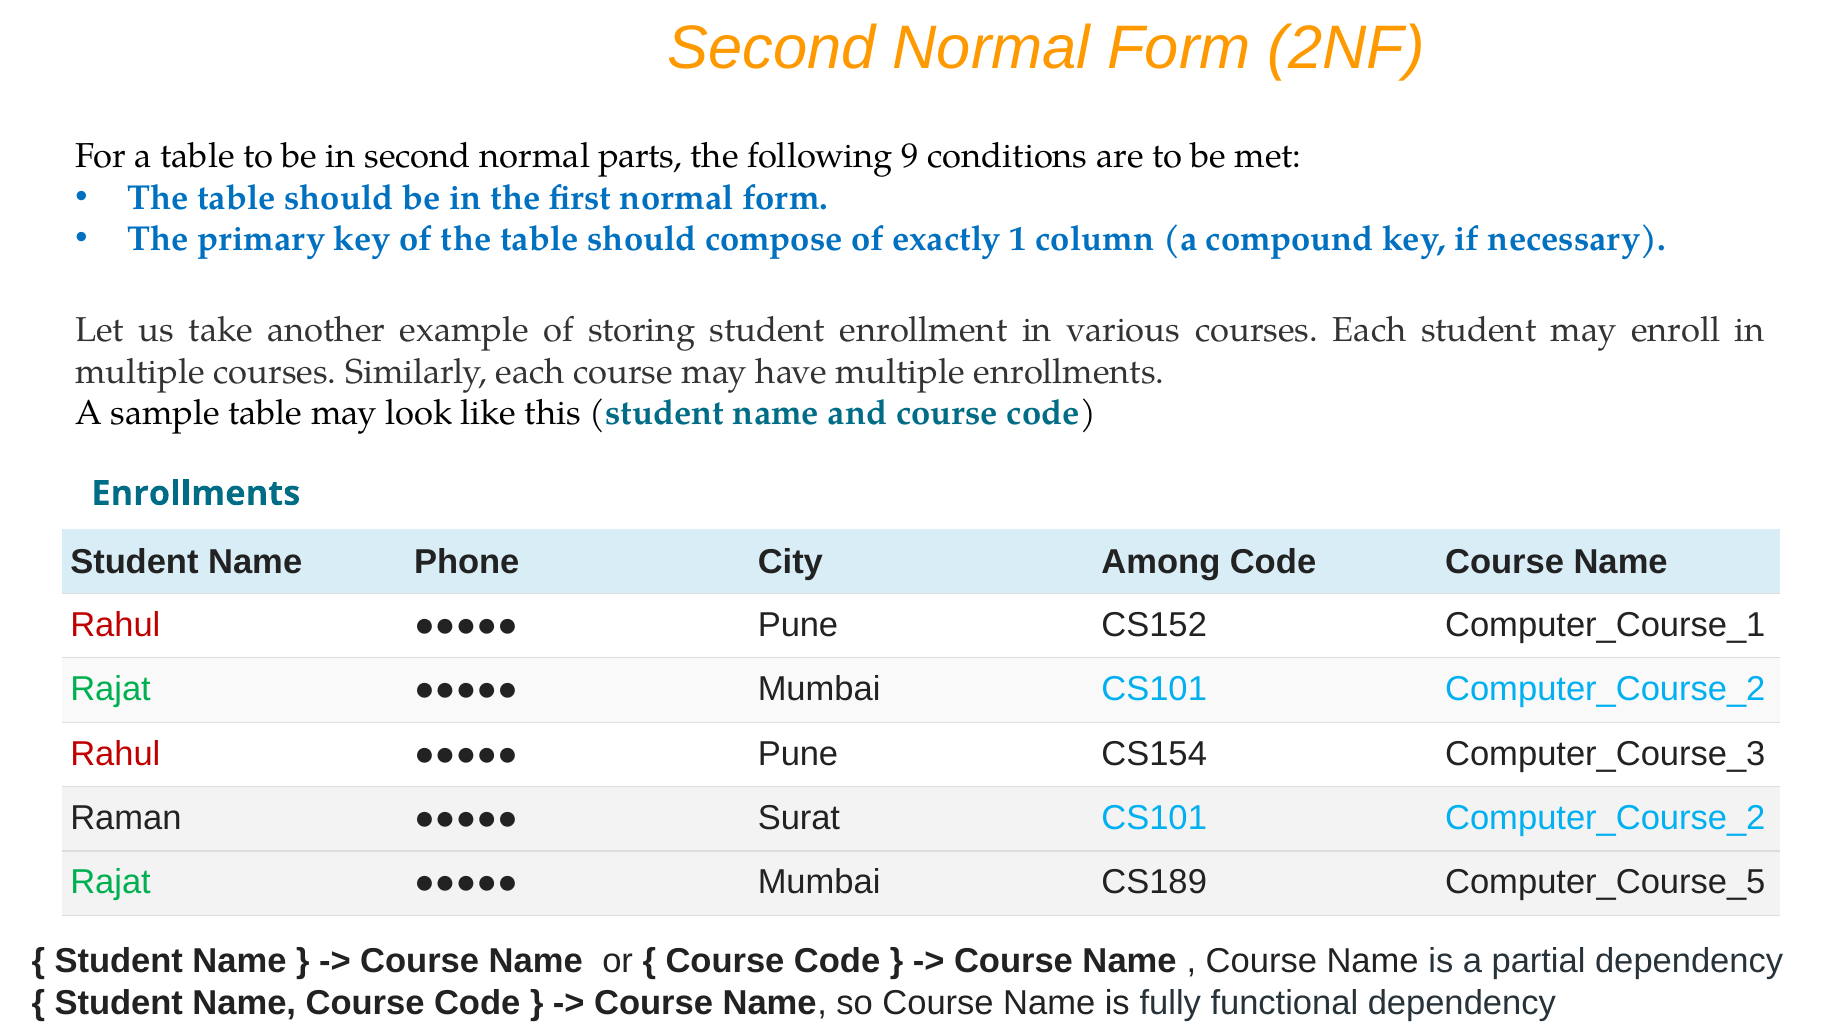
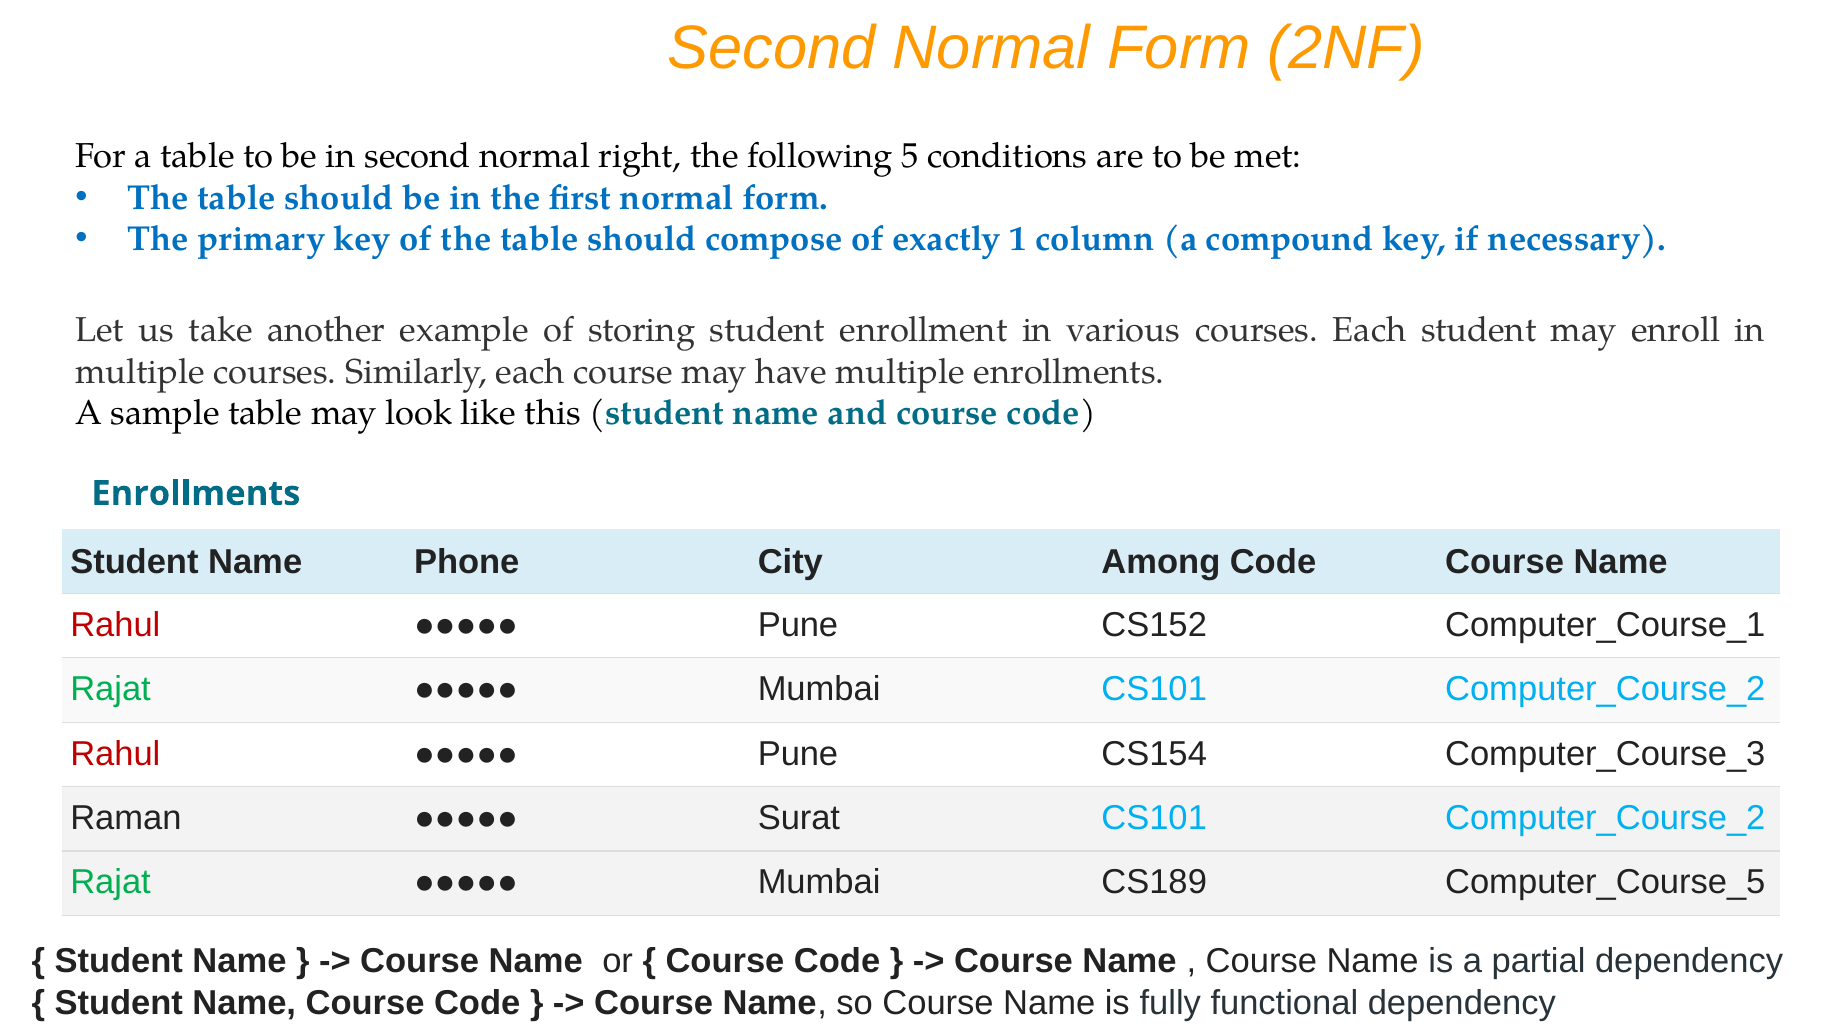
parts: parts -> right
9: 9 -> 5
